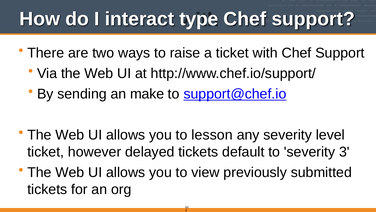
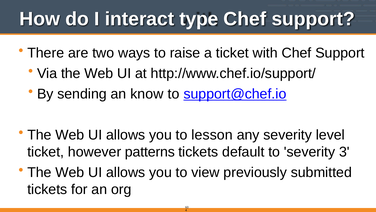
make: make -> know
delayed: delayed -> patterns
